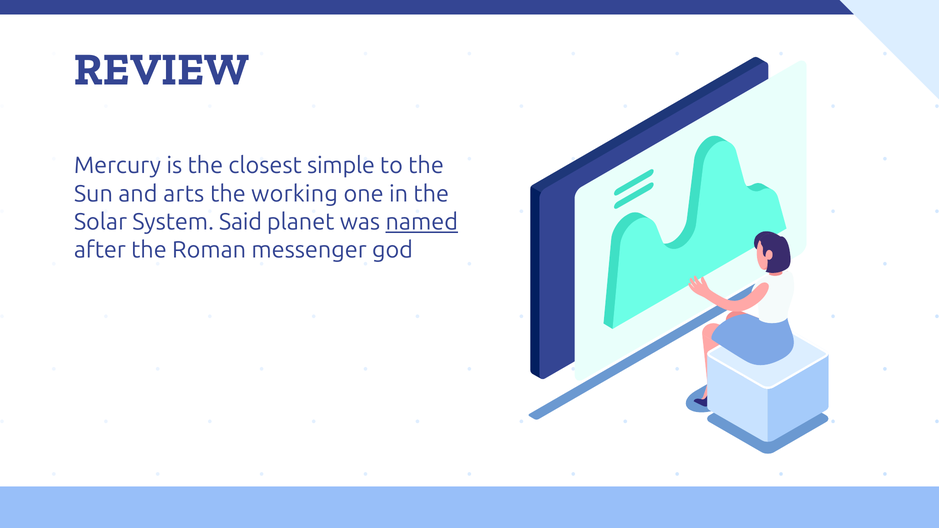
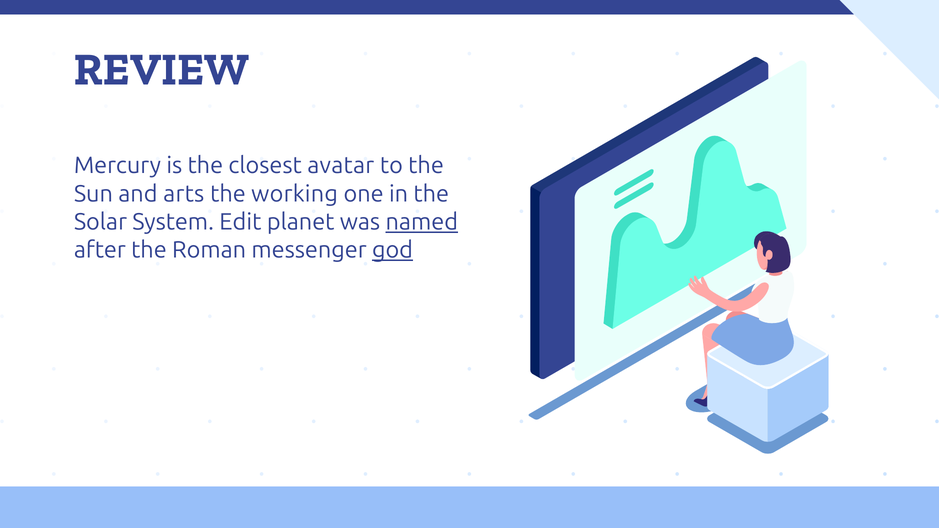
simple: simple -> avatar
Said: Said -> Edit
god underline: none -> present
